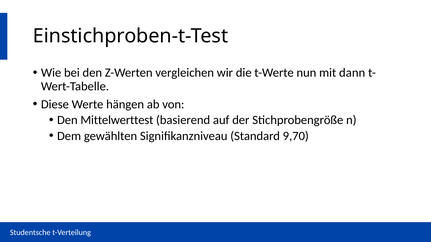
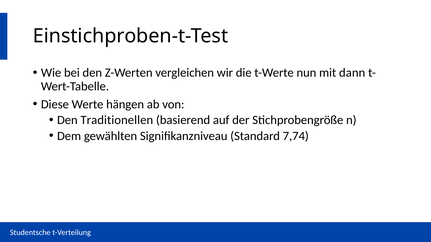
Mittelwerttest: Mittelwerttest -> Traditionellen
9,70: 9,70 -> 7,74
